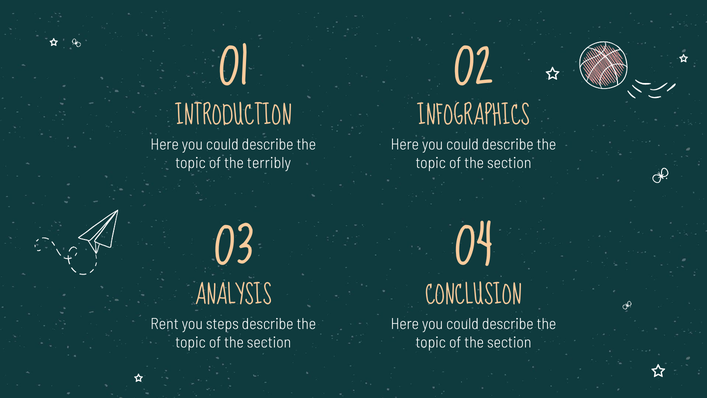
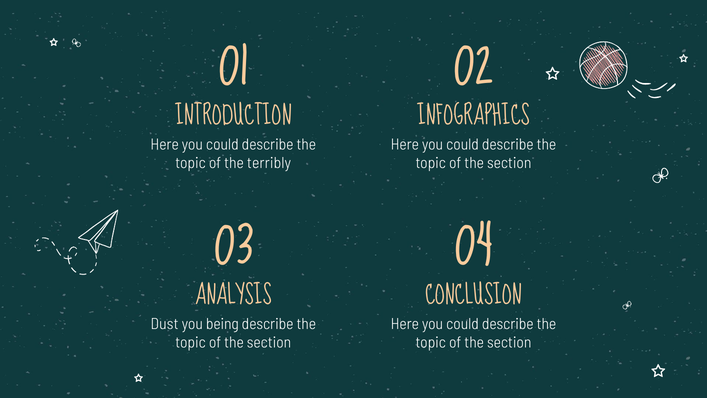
Rent: Rent -> Dust
steps: steps -> being
